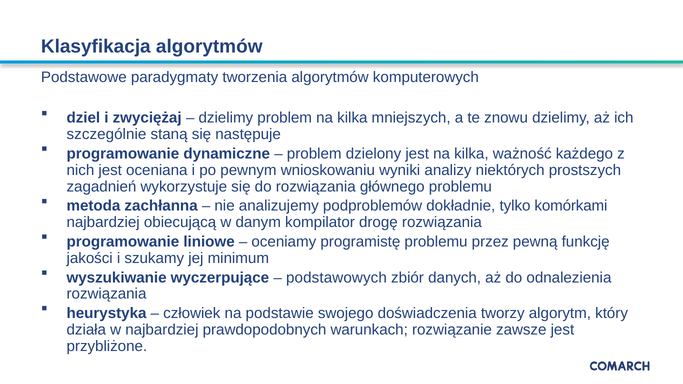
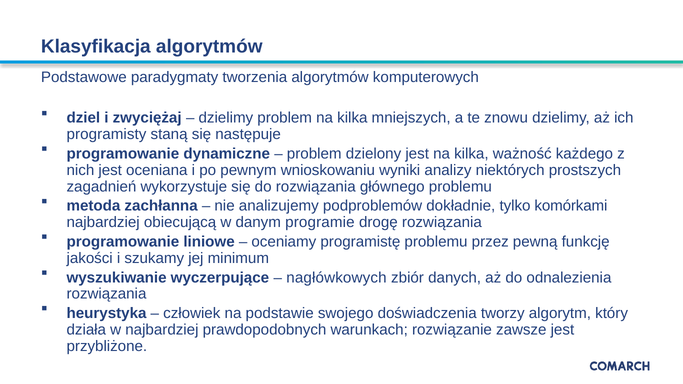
szczególnie: szczególnie -> programisty
kompilator: kompilator -> programie
podstawowych: podstawowych -> nagłówkowych
